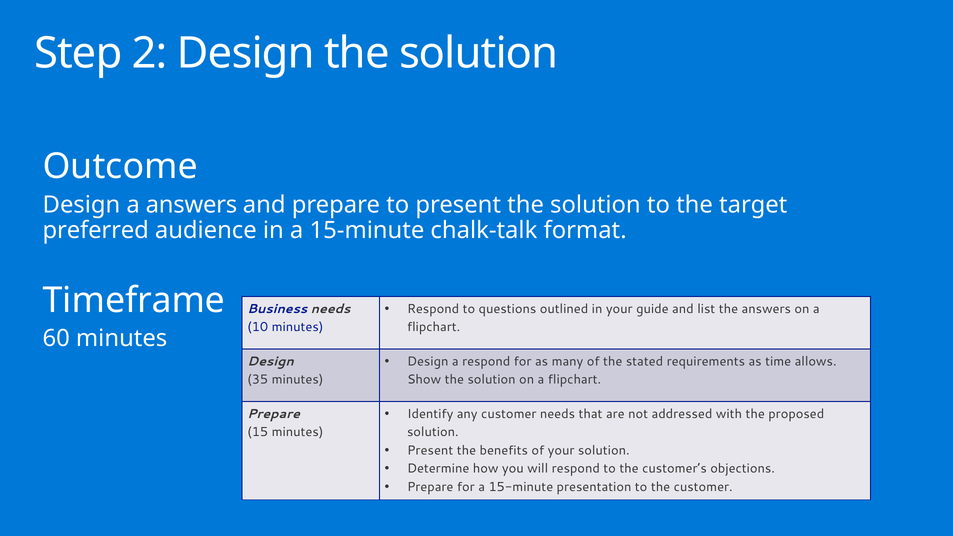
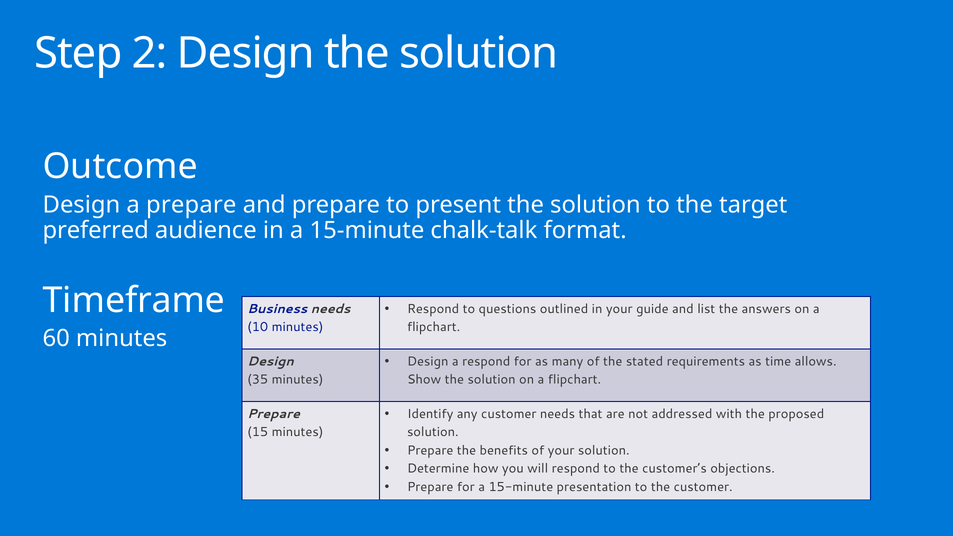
a answers: answers -> prepare
Present at (430, 450): Present -> Prepare
